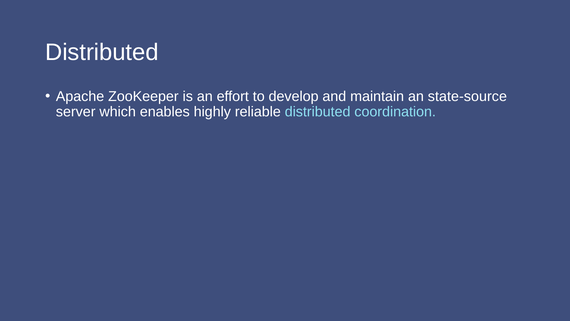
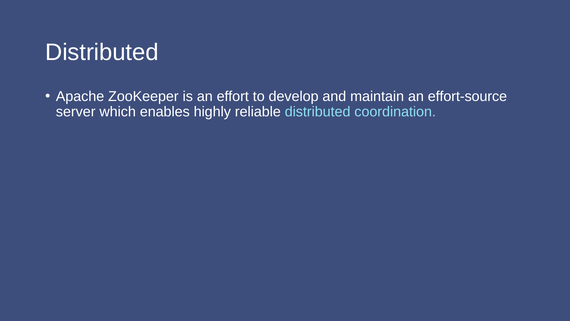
state-source: state-source -> effort-source
